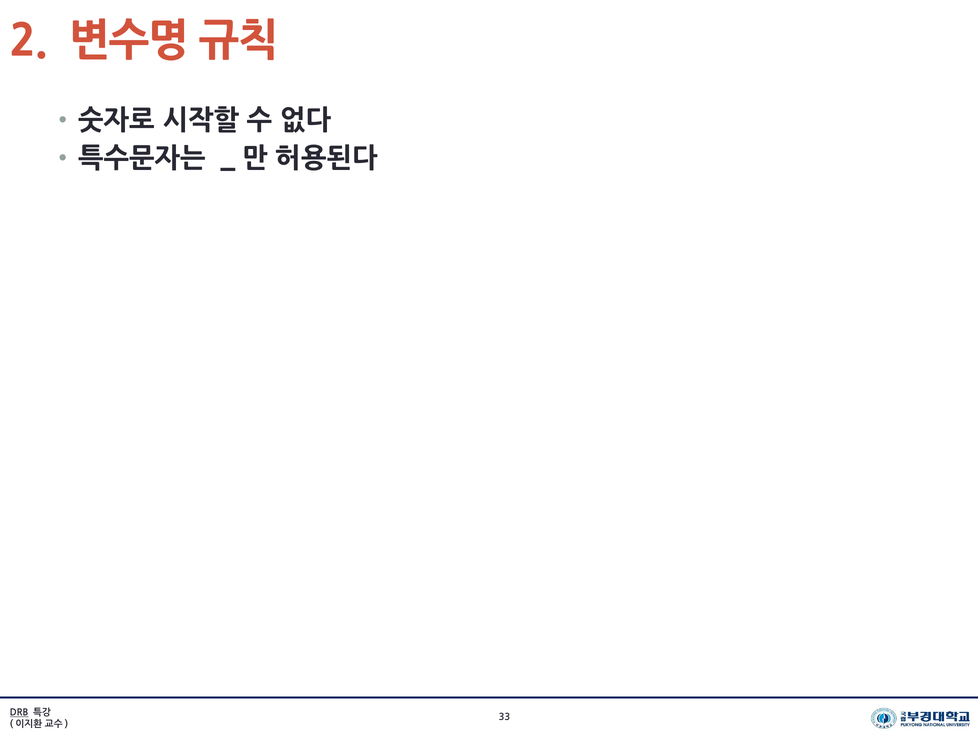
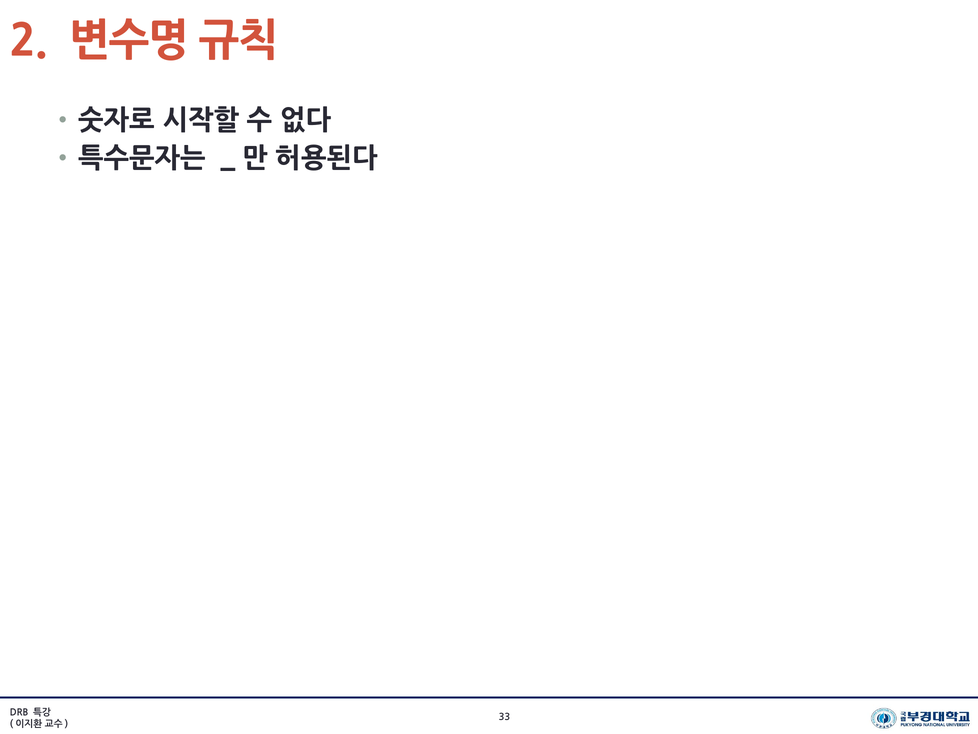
DRB underline: present -> none
